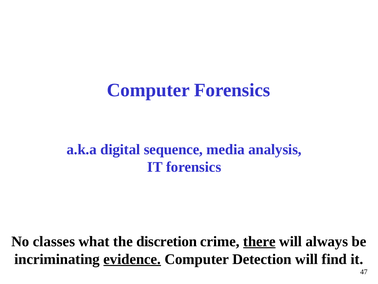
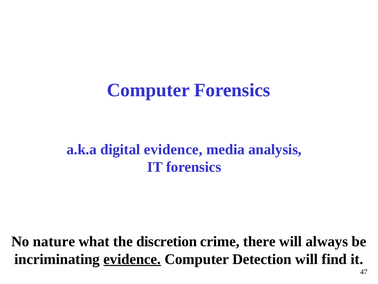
digital sequence: sequence -> evidence
classes: classes -> nature
there underline: present -> none
